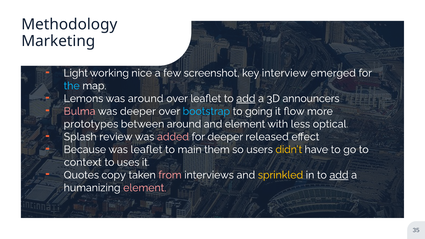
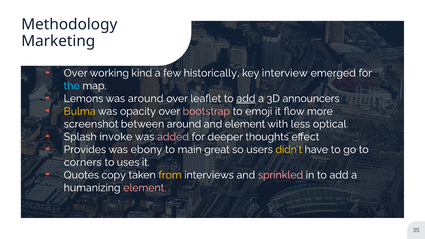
Light at (76, 73): Light -> Over
nice: nice -> kind
screenshot: screenshot -> historically
Bulma colour: pink -> yellow
was deeper: deeper -> opacity
bootstrap colour: light blue -> pink
going: going -> emoji
prototypes: prototypes -> screenshot
review: review -> invoke
released: released -> thoughts
Because: Because -> Provides
was leaflet: leaflet -> ebony
them: them -> great
context: context -> corners
from colour: pink -> yellow
sprinkled colour: yellow -> pink
add at (339, 175) underline: present -> none
